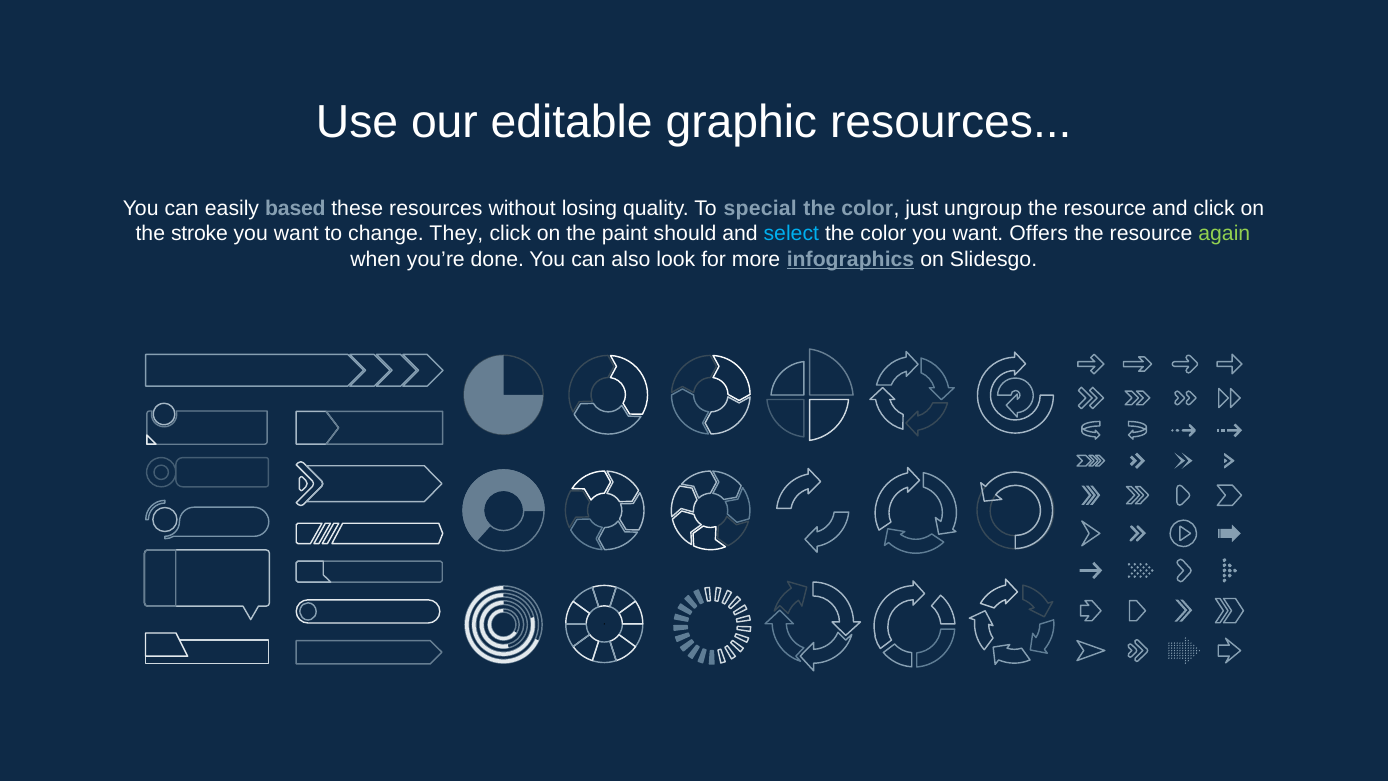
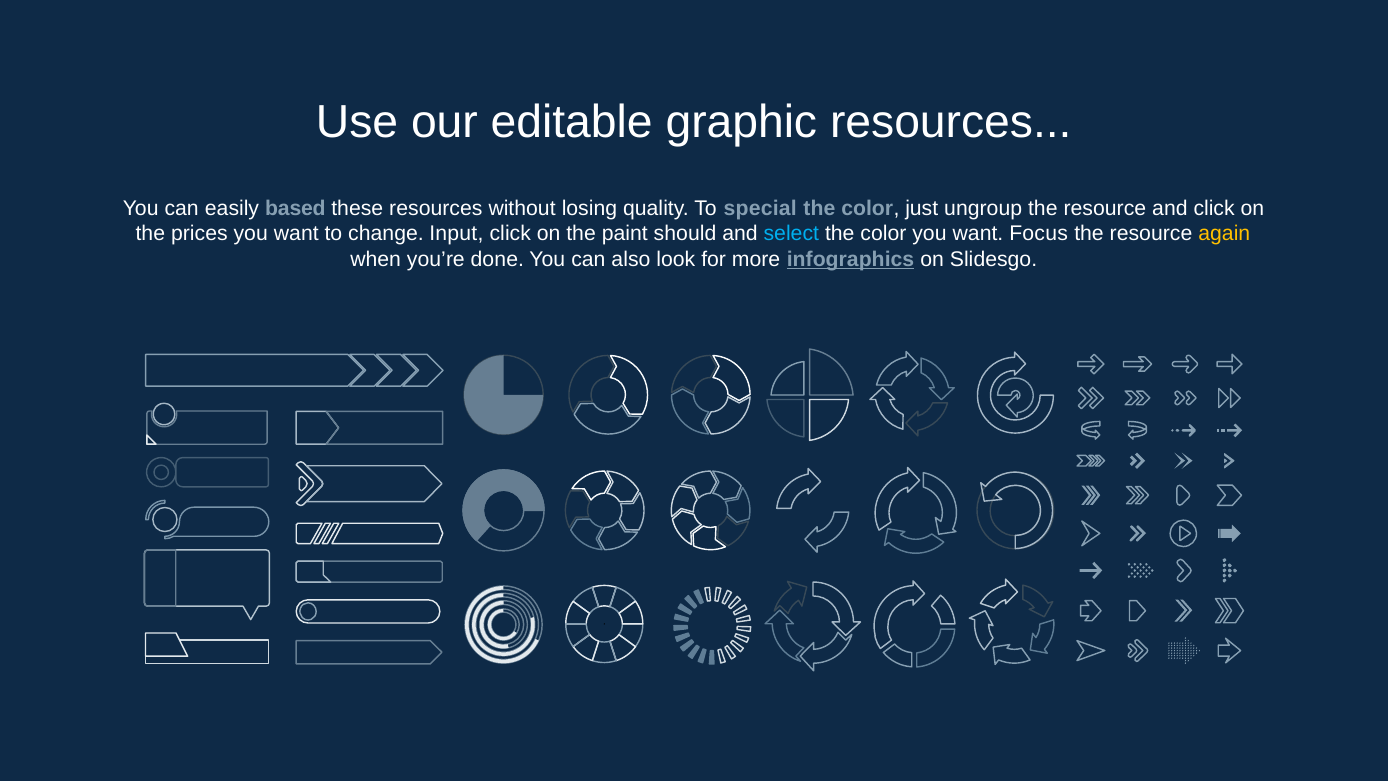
stroke: stroke -> prices
They: They -> Input
Offers: Offers -> Focus
again colour: light green -> yellow
